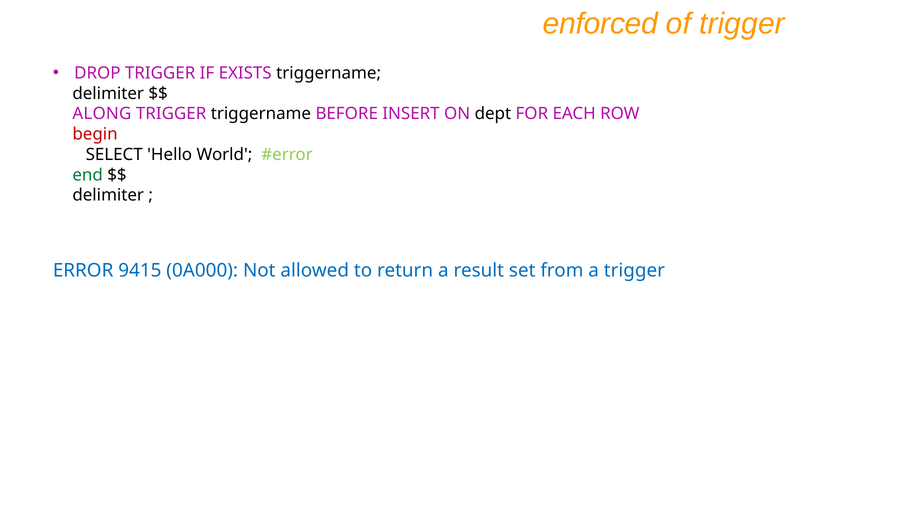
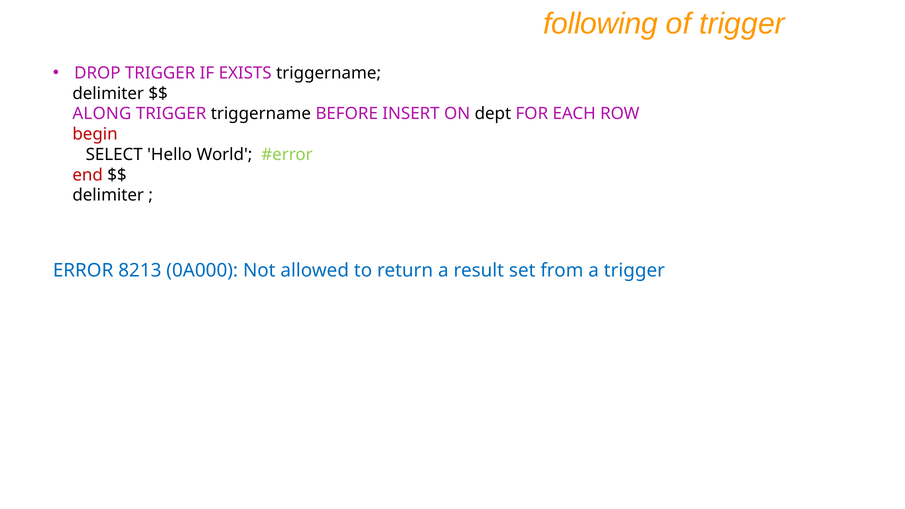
enforced: enforced -> following
end colour: green -> red
9415: 9415 -> 8213
